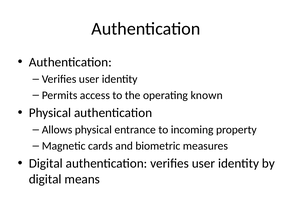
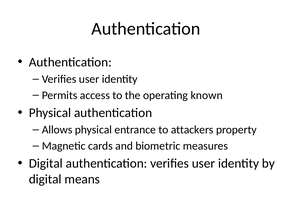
incoming: incoming -> attackers
